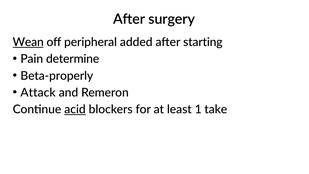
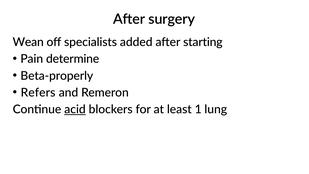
Wean underline: present -> none
peripheral: peripheral -> specialists
Attack: Attack -> Refers
take: take -> lung
